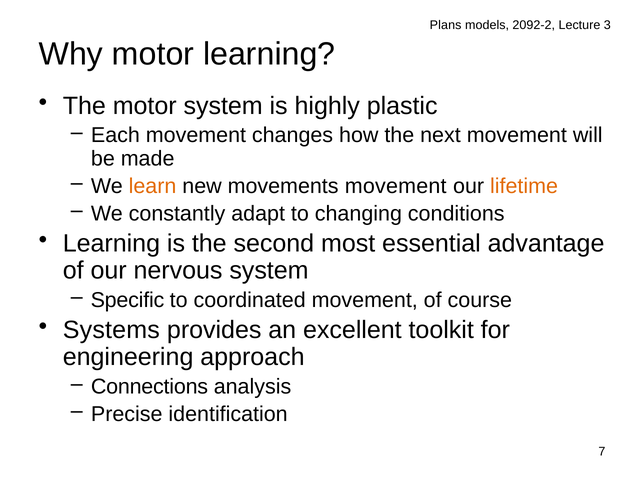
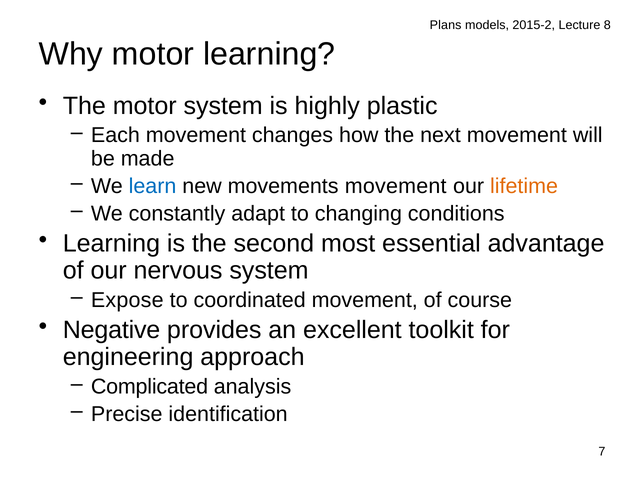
2092-2: 2092-2 -> 2015-2
3: 3 -> 8
learn colour: orange -> blue
Specific: Specific -> Expose
Systems: Systems -> Negative
Connections: Connections -> Complicated
